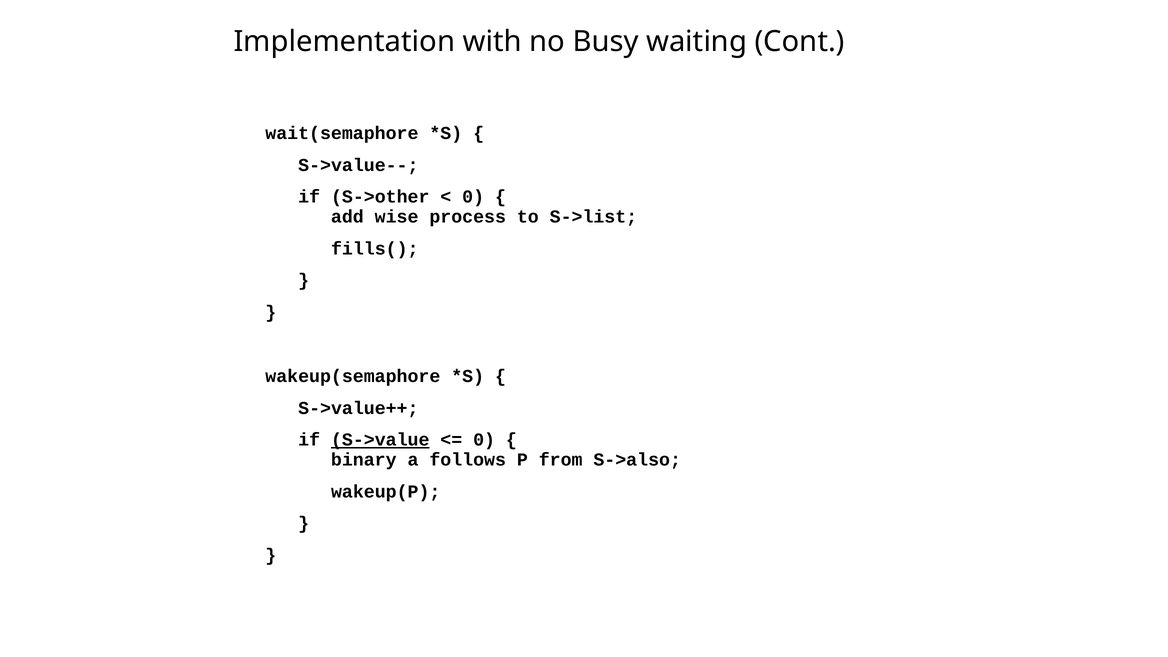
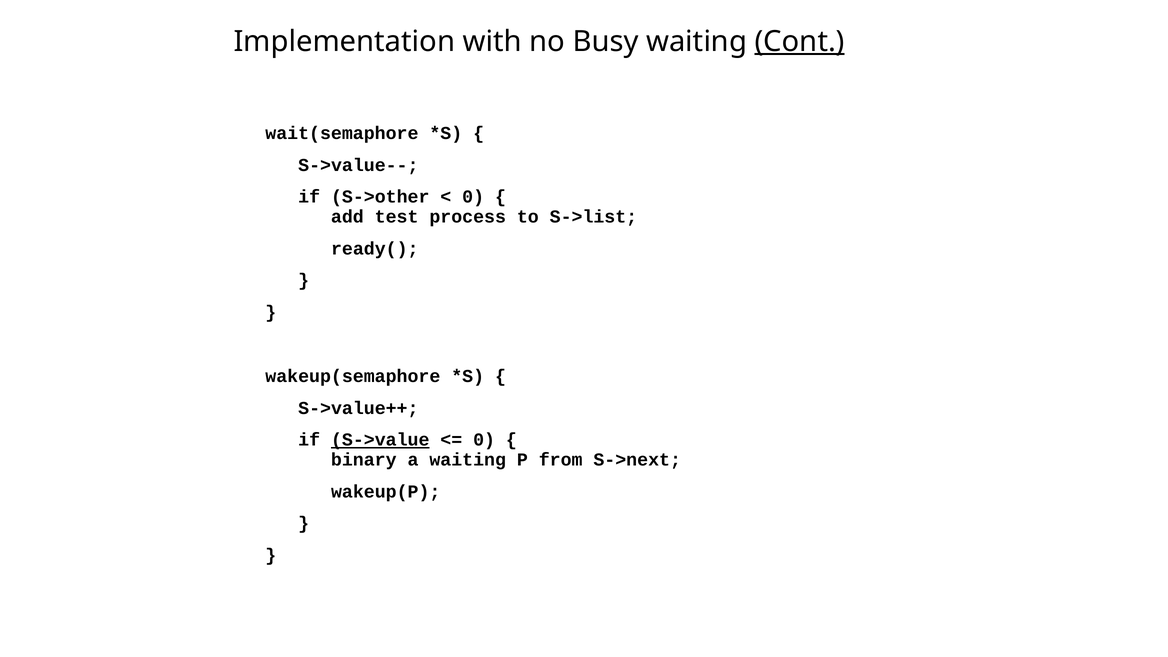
Cont underline: none -> present
wise: wise -> test
fills(: fills( -> ready(
a follows: follows -> waiting
S->also: S->also -> S->next
